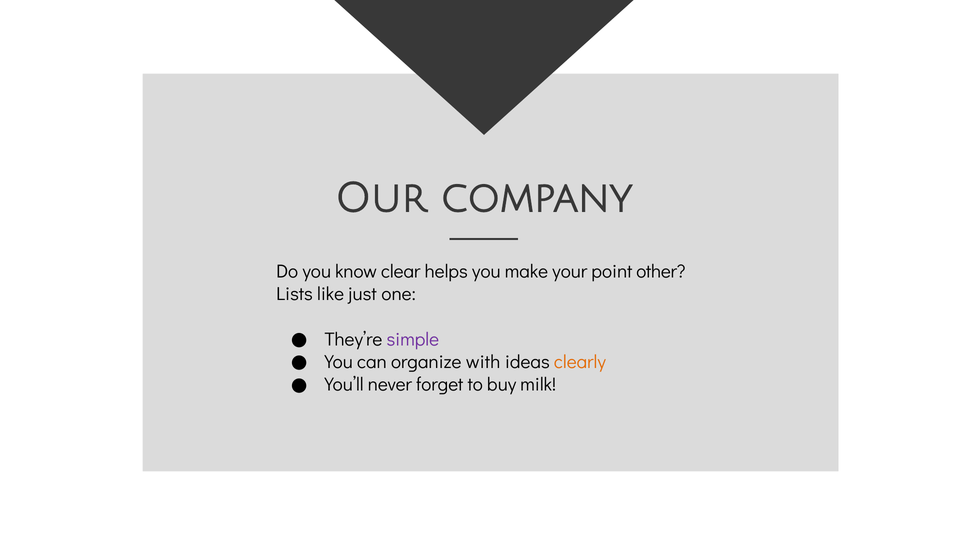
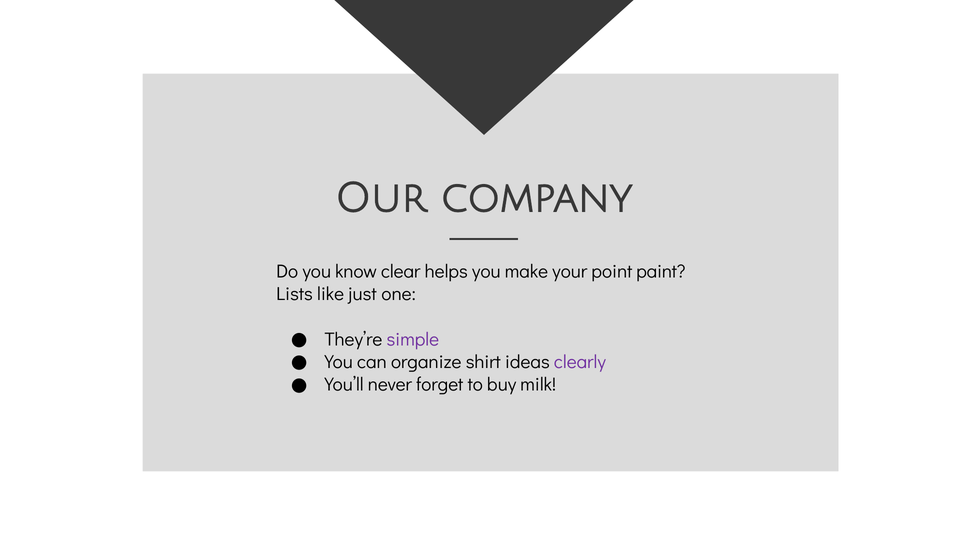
other: other -> paint
with: with -> shirt
clearly colour: orange -> purple
